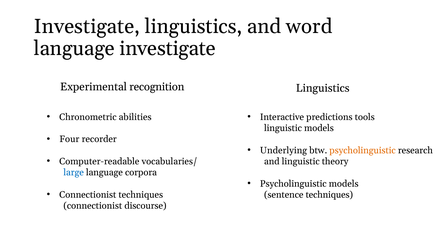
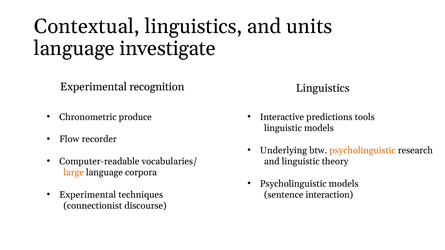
Investigate at (87, 26): Investigate -> Contextual
word: word -> units
abilities: abilities -> produce
Four: Four -> Flow
large colour: blue -> orange
Connectionist at (88, 195): Connectionist -> Experimental
sentence techniques: techniques -> interaction
